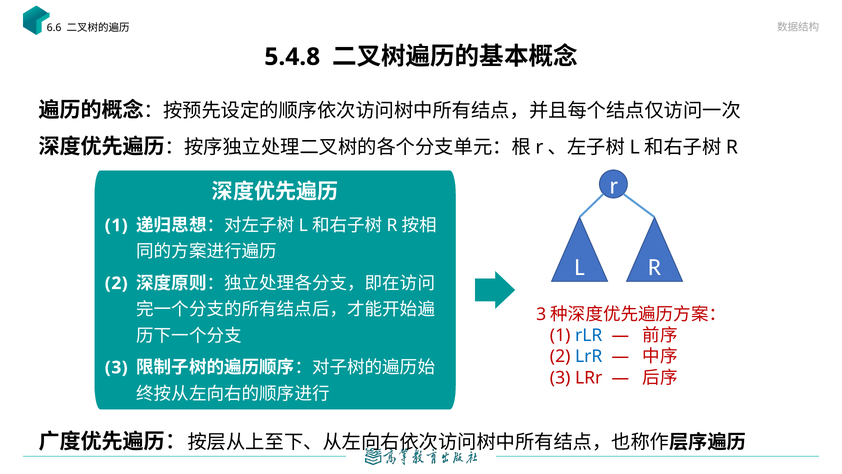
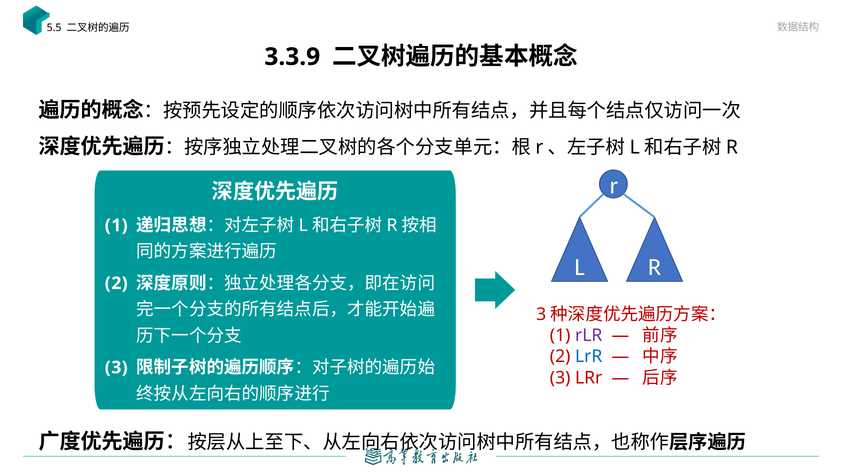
6.6: 6.6 -> 5.5
5.4.8: 5.4.8 -> 3.3.9
rLR colour: blue -> purple
